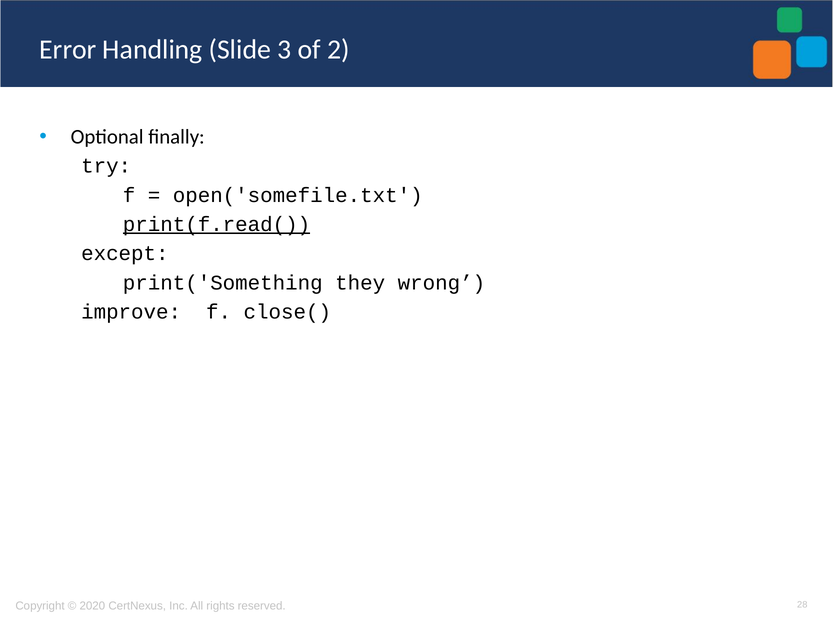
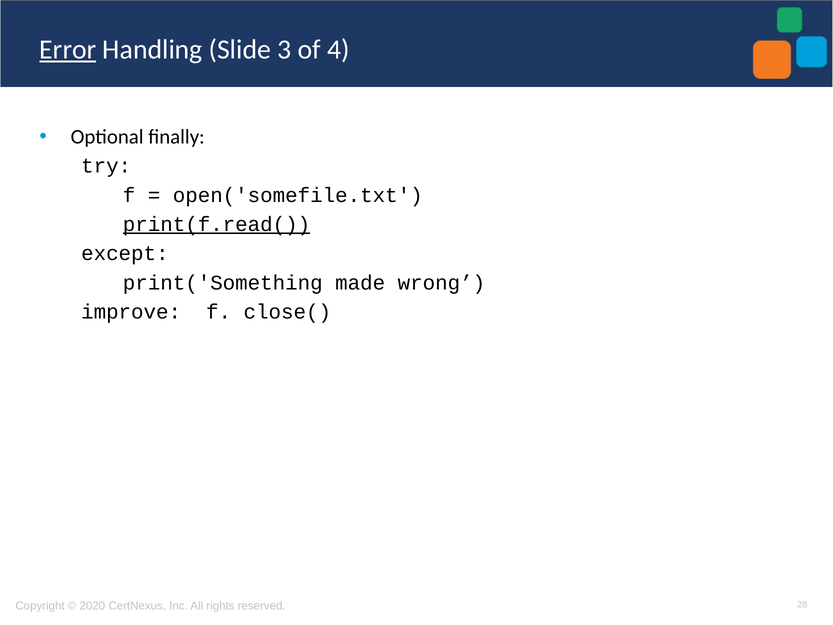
Error underline: none -> present
2: 2 -> 4
they: they -> made
